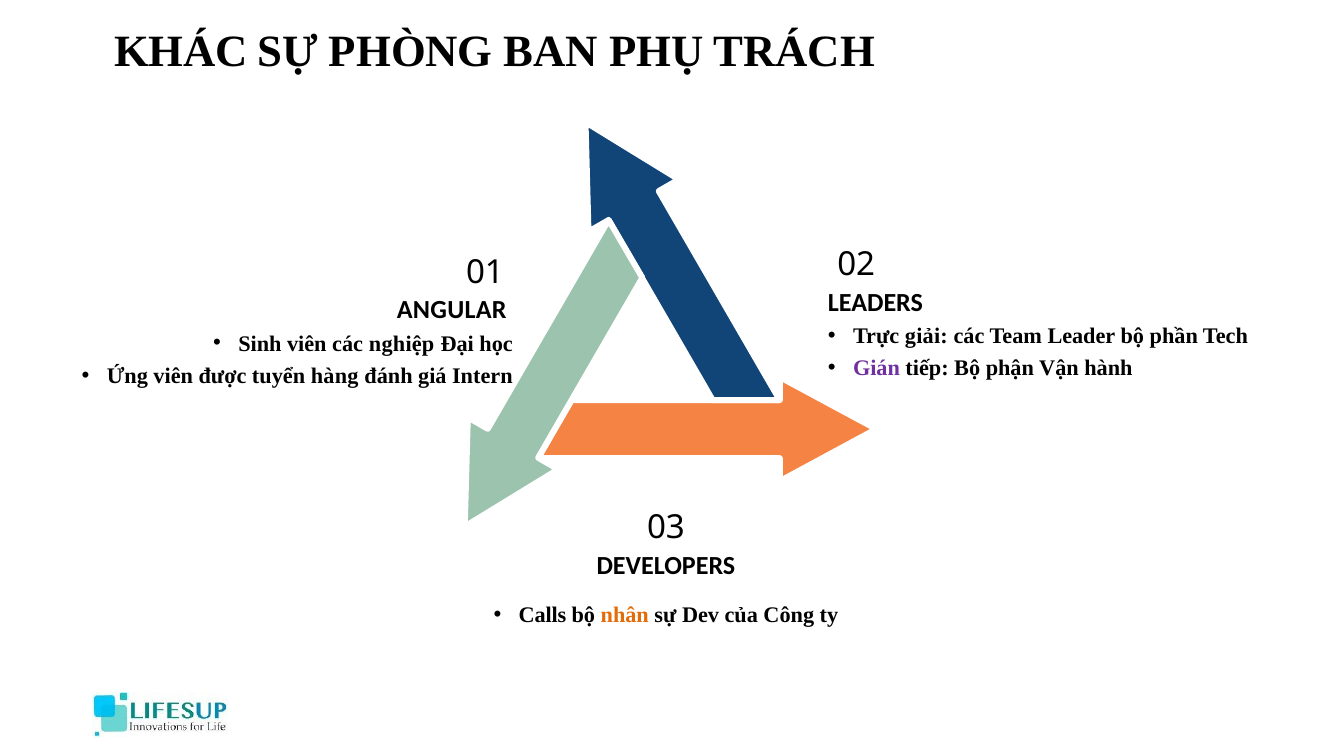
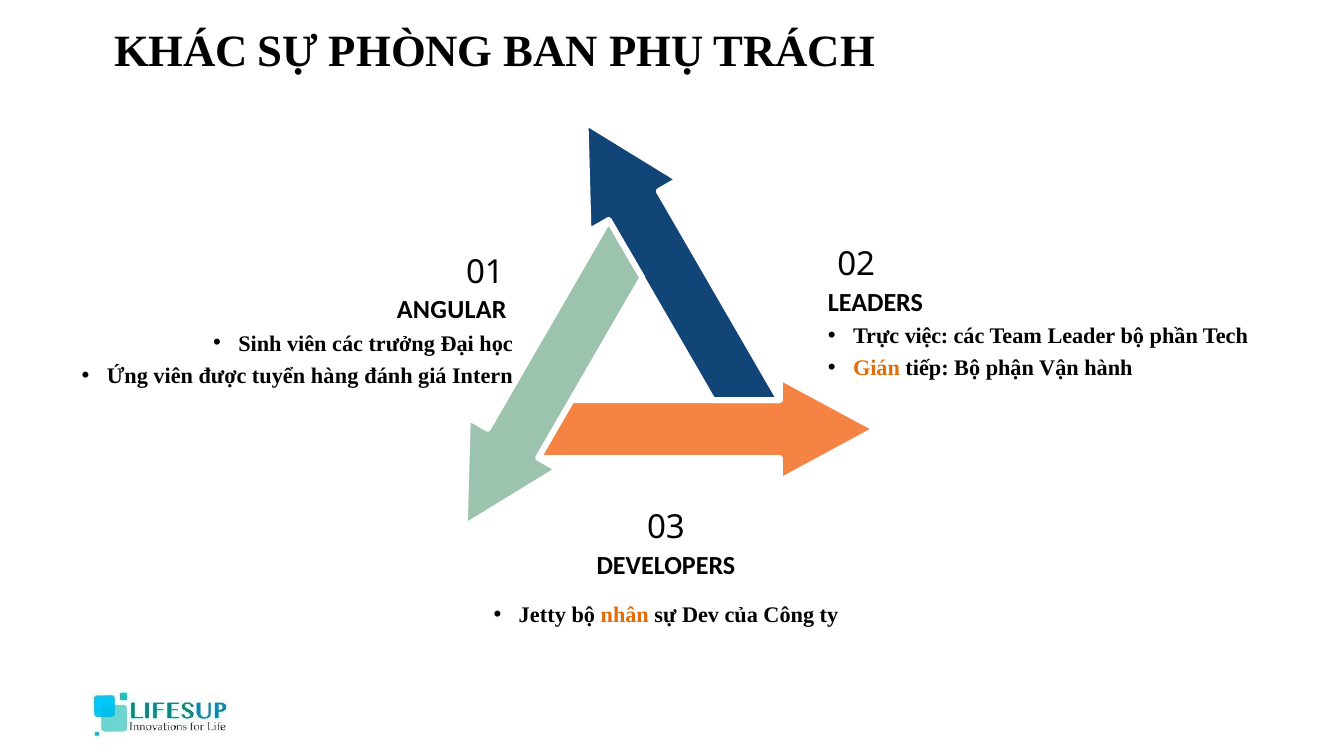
giải: giải -> việc
nghiệp: nghiệp -> trưởng
Gián colour: purple -> orange
Calls: Calls -> Jetty
